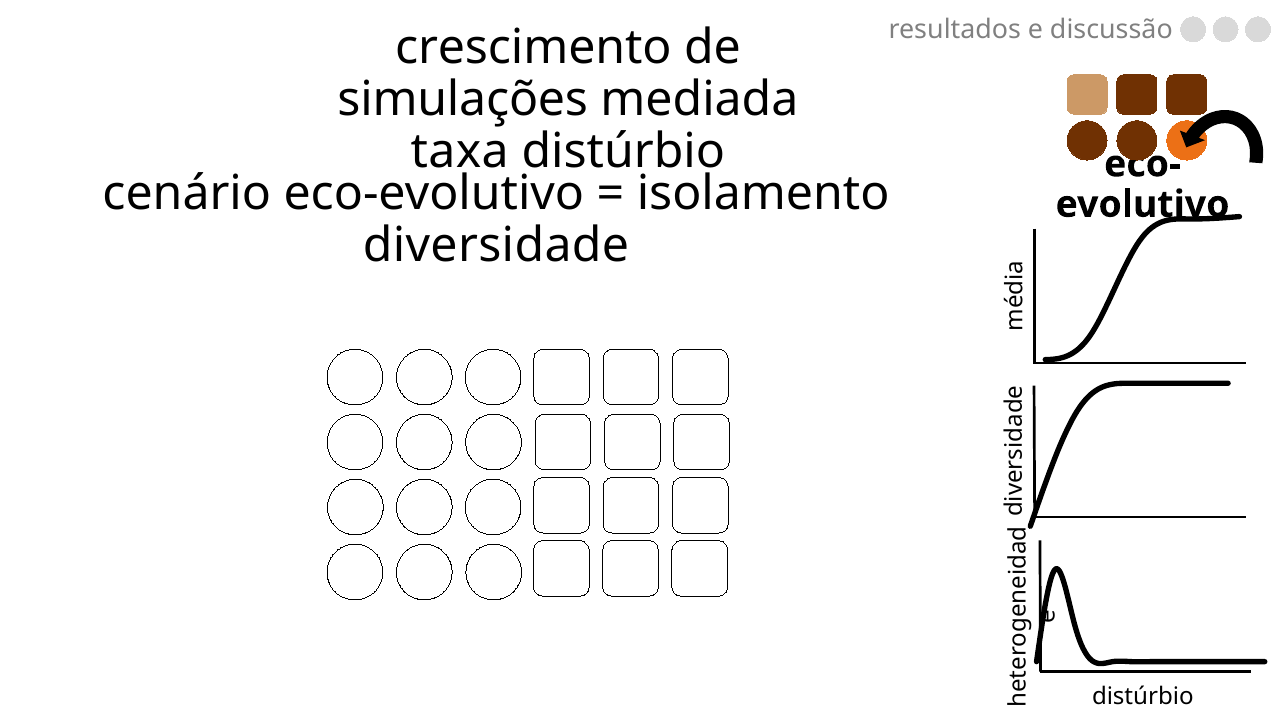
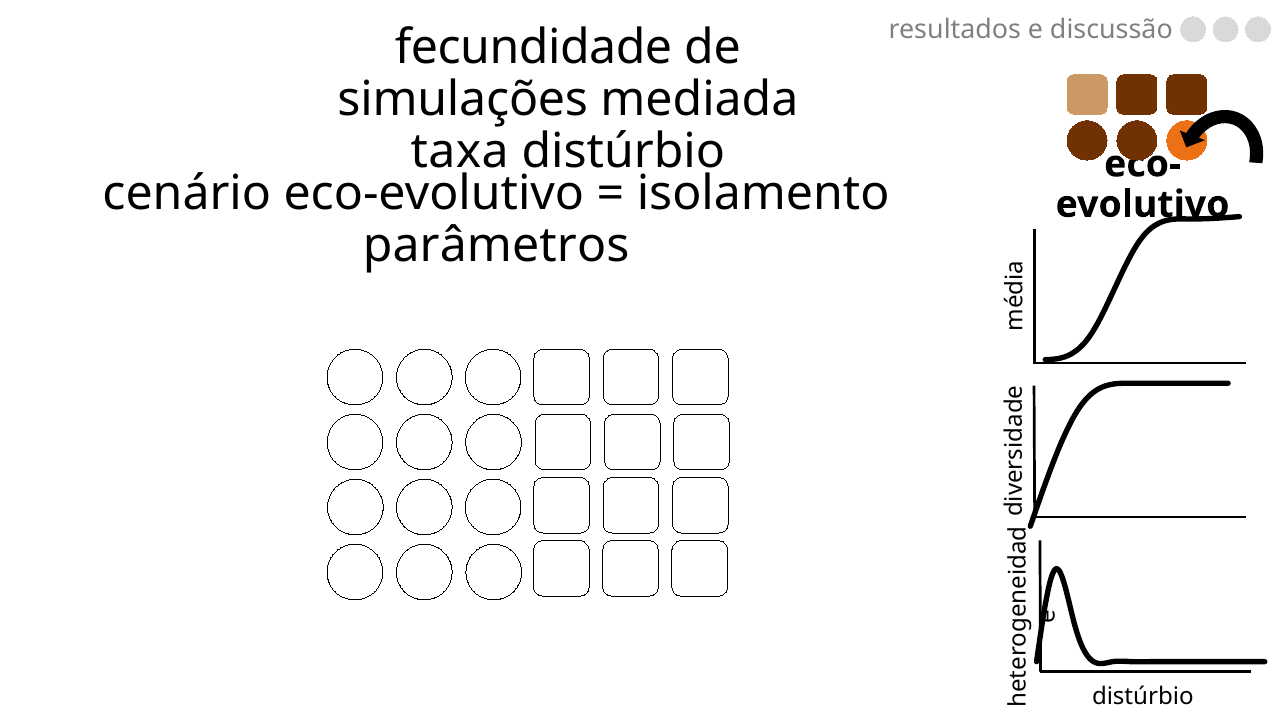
crescimento: crescimento -> fecundidade
diversidade: diversidade -> parâmetros
